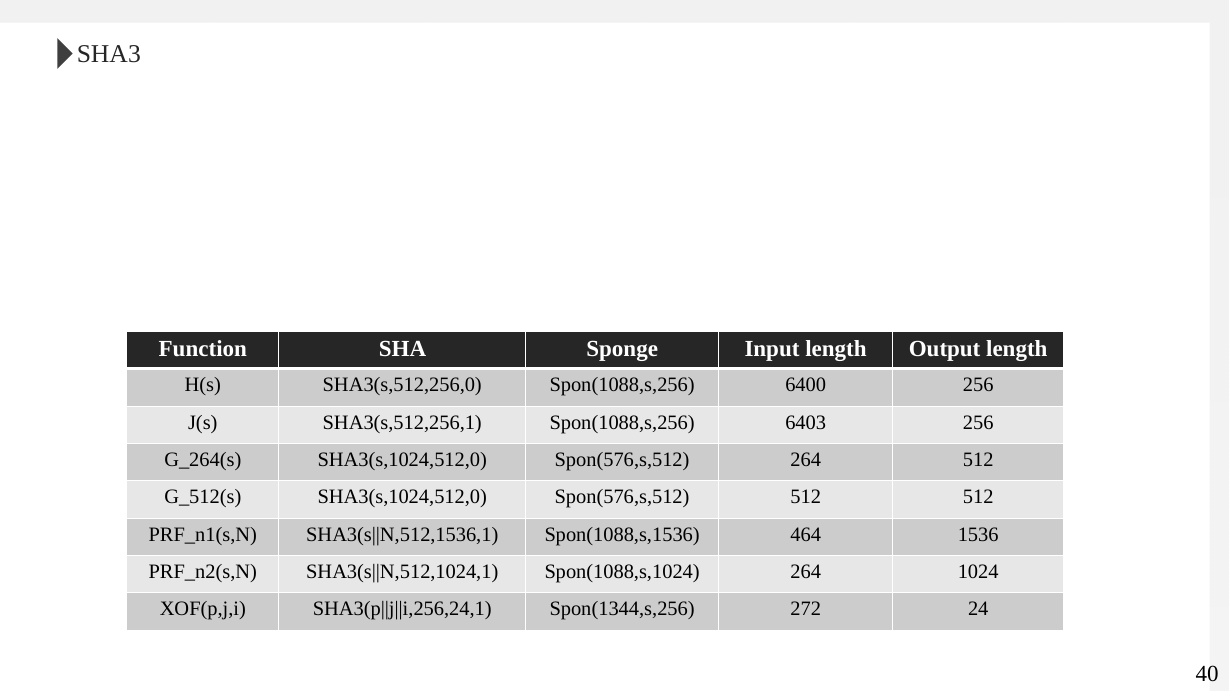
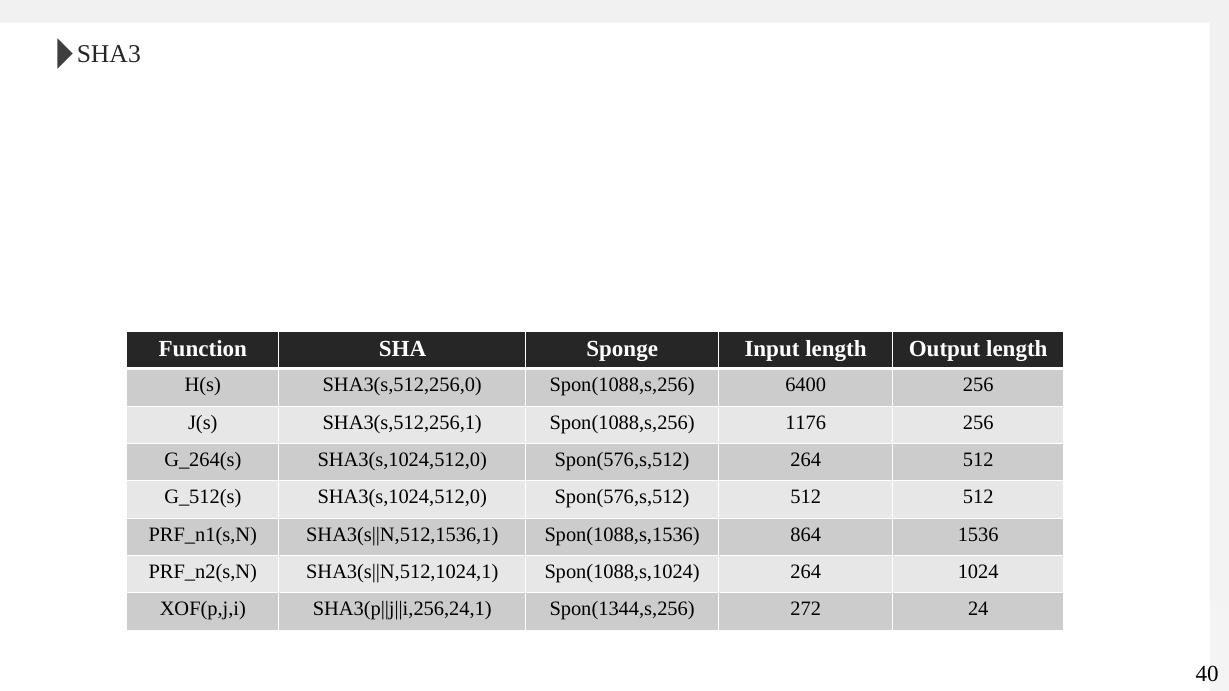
6403: 6403 -> 1176
464: 464 -> 864
